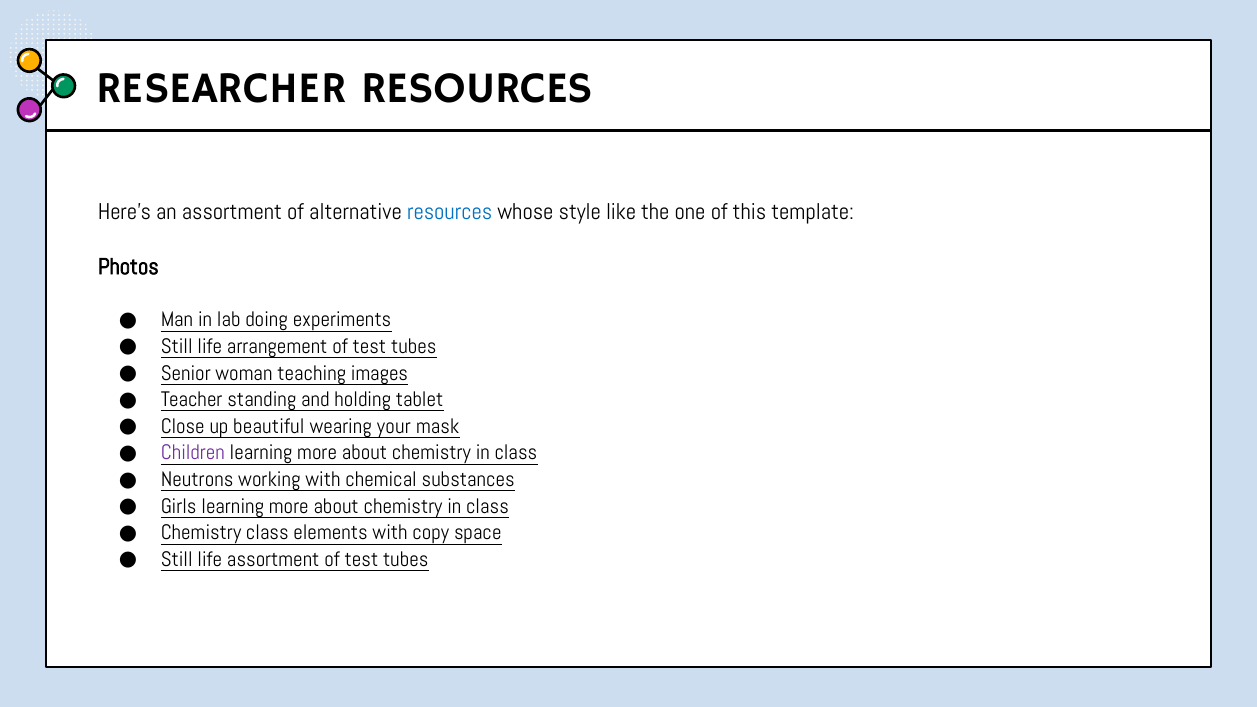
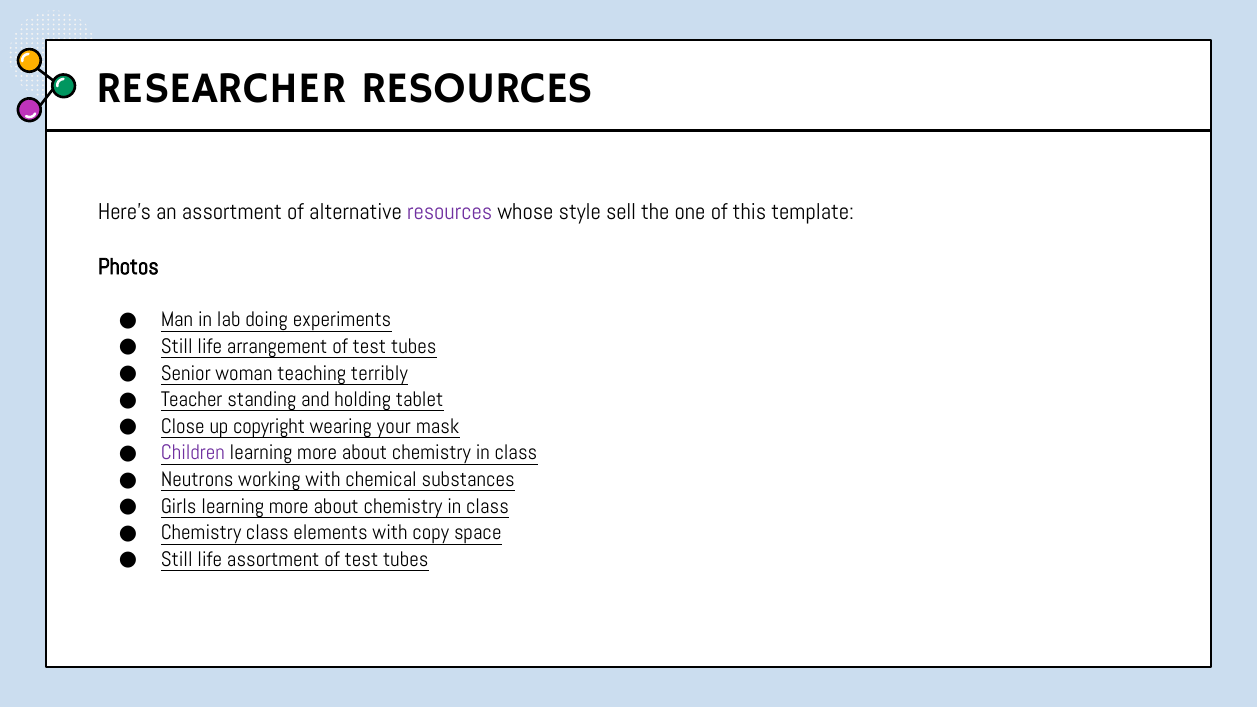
resources at (450, 212) colour: blue -> purple
like: like -> sell
images: images -> terribly
beautiful: beautiful -> copyright
